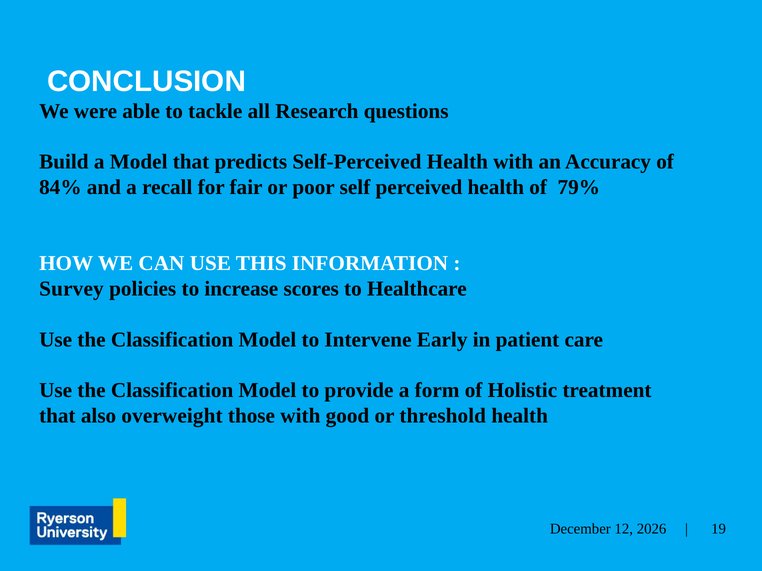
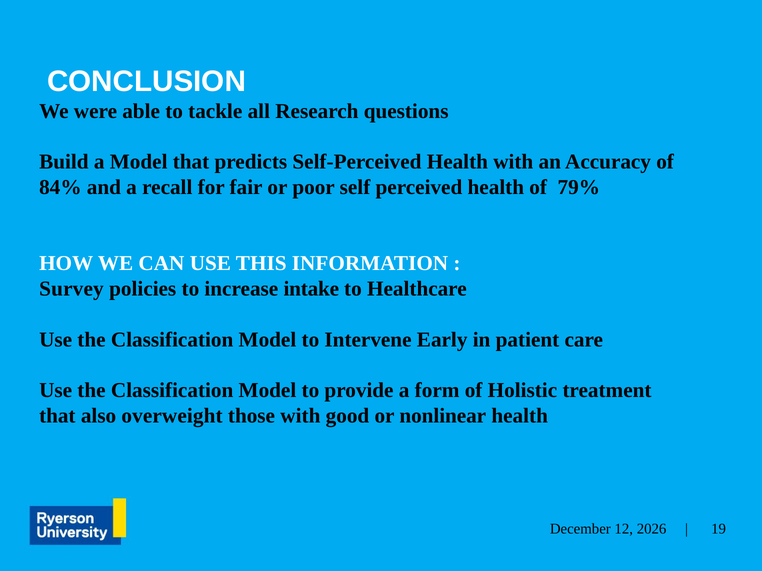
scores: scores -> intake
threshold: threshold -> nonlinear
